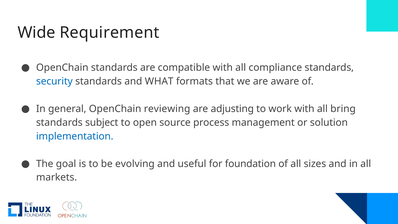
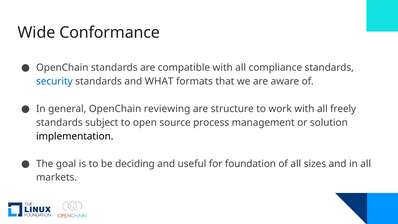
Requirement: Requirement -> Conformance
adjusting: adjusting -> structure
bring: bring -> freely
implementation colour: blue -> black
evolving: evolving -> deciding
